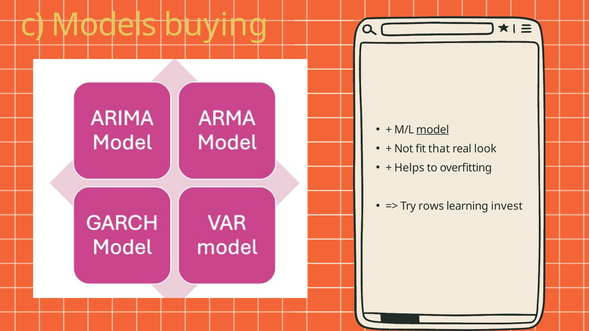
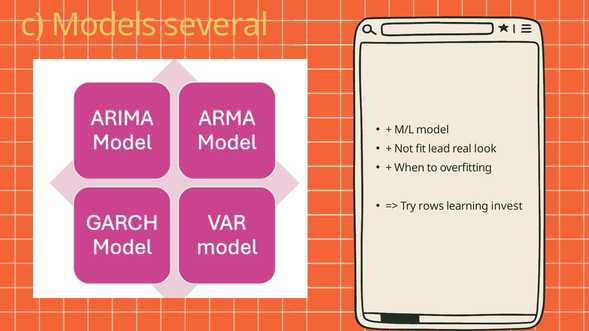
buying: buying -> several
model underline: present -> none
that: that -> lead
Helps: Helps -> When
